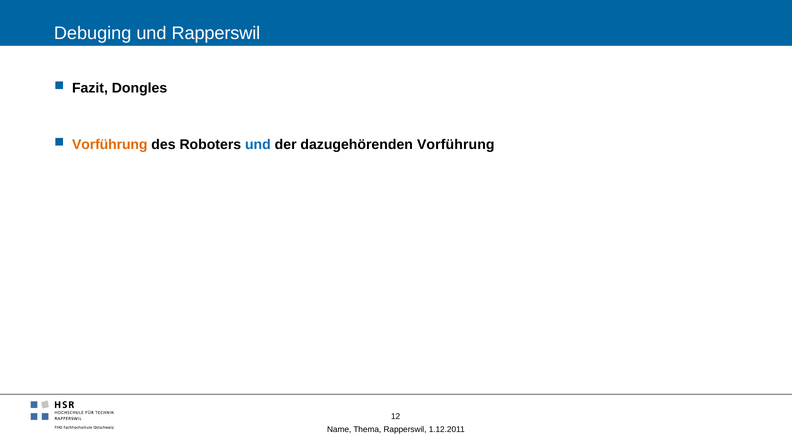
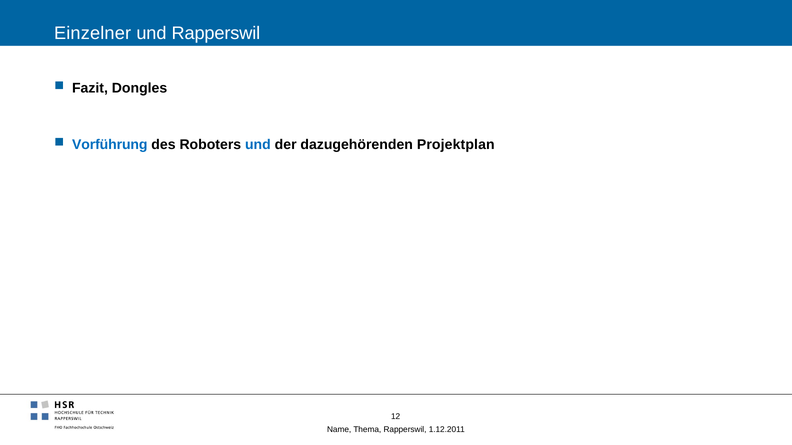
Debuging: Debuging -> Einzelner
Vorführung at (110, 145) colour: orange -> blue
dazugehörenden Vorführung: Vorführung -> Projektplan
